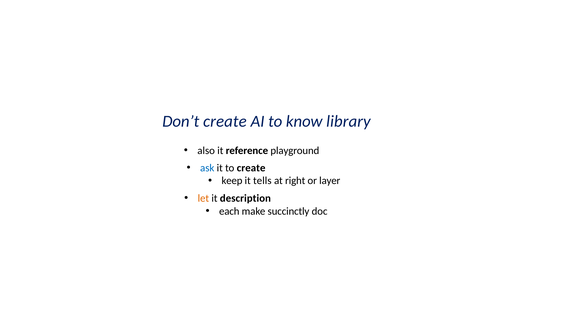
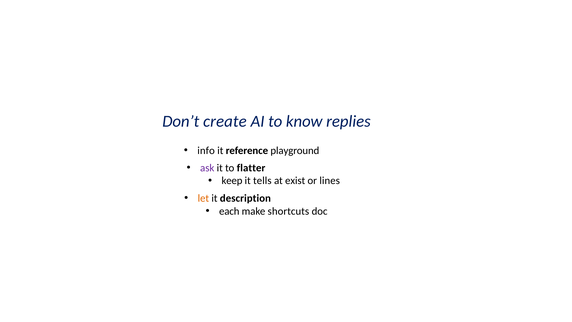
library: library -> replies
also: also -> info
ask colour: blue -> purple
to create: create -> flatter
right: right -> exist
layer: layer -> lines
succinctly: succinctly -> shortcuts
